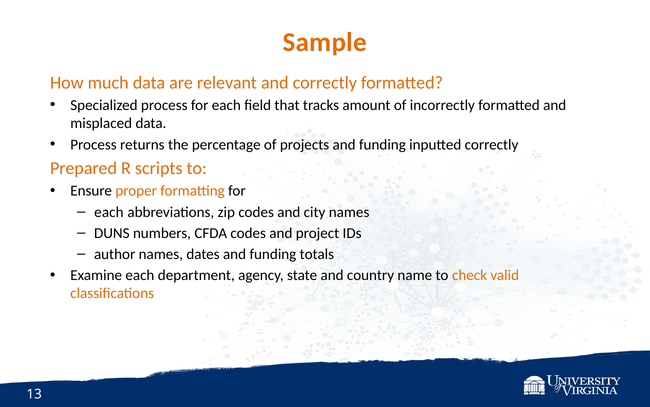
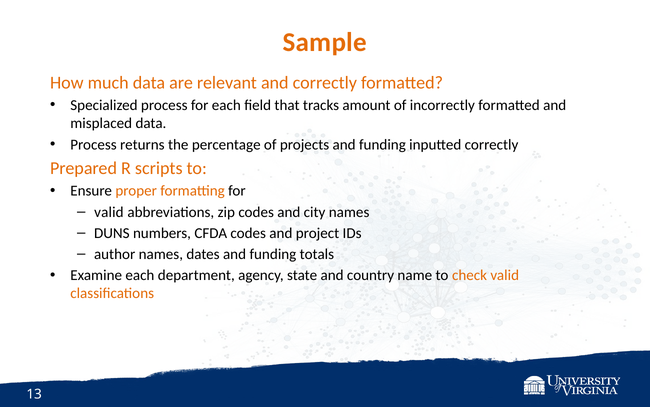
each at (109, 212): each -> valid
